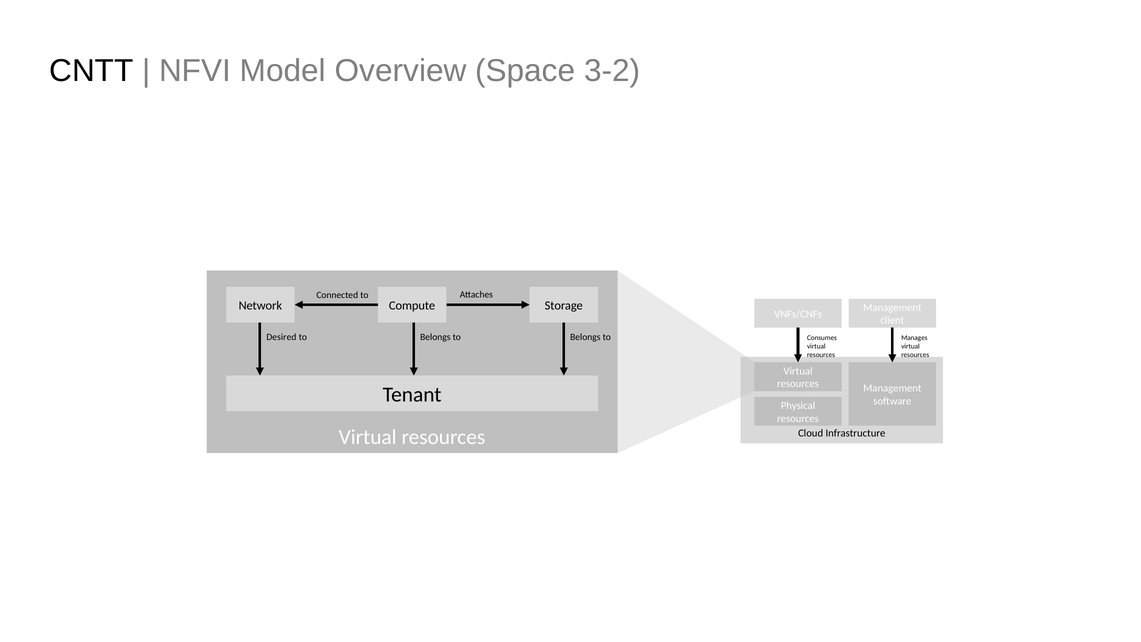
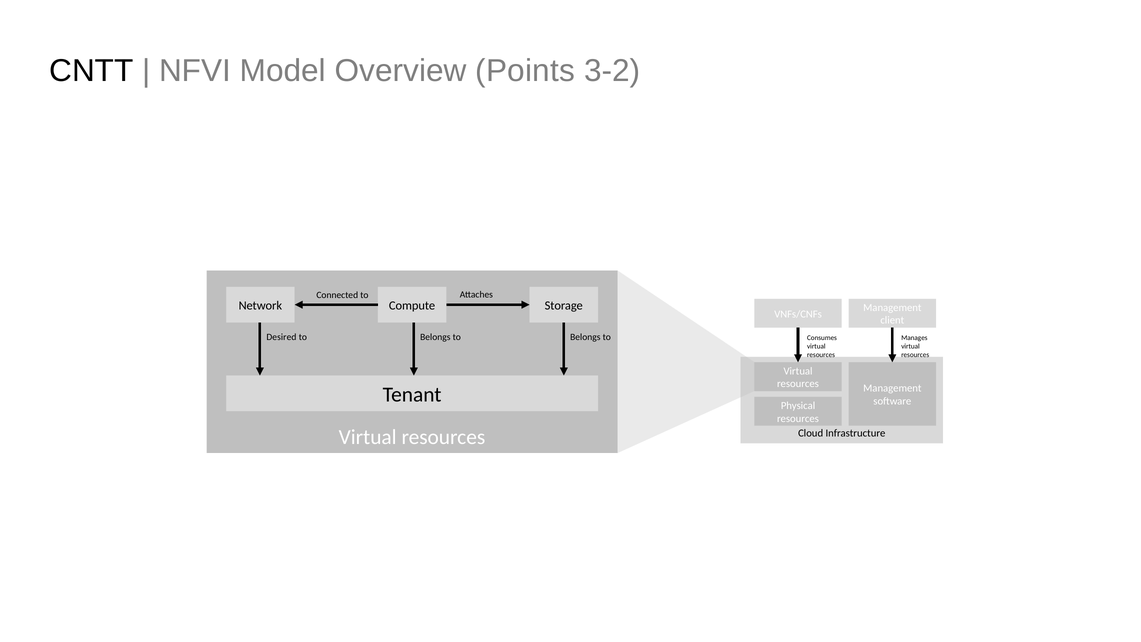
Space: Space -> Points
